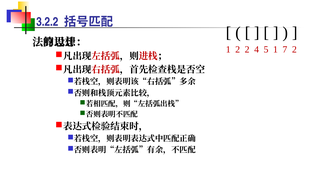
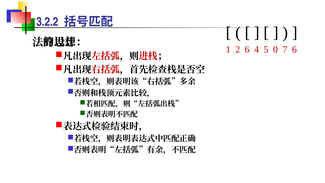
2 2: 2 -> 6
5 1: 1 -> 0
7 2: 2 -> 6
